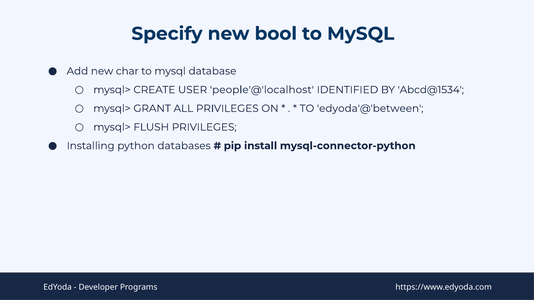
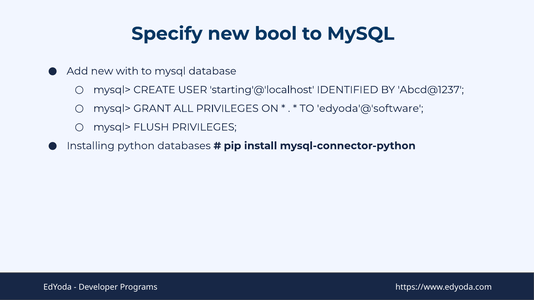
char: char -> with
people'@'localhost: people'@'localhost -> starting'@'localhost
Abcd@1534: Abcd@1534 -> Abcd@1237
edyoda'@'between: edyoda'@'between -> edyoda'@'software
